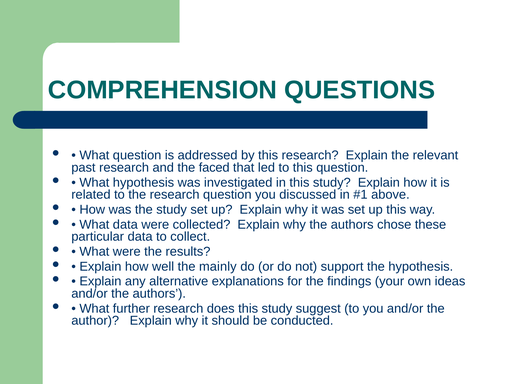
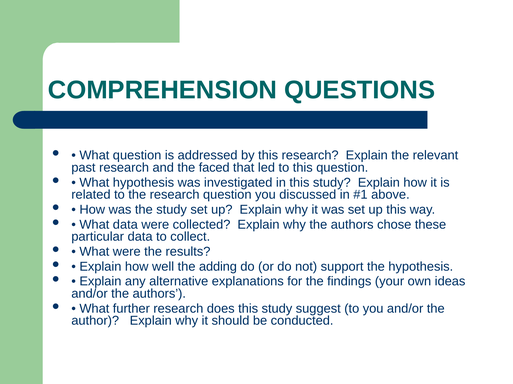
mainly: mainly -> adding
